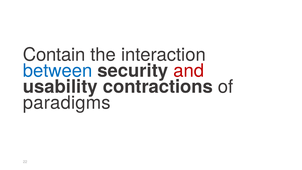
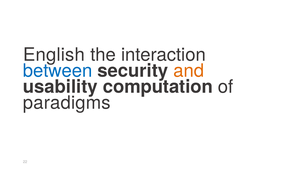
Contain: Contain -> English
and colour: red -> orange
contractions: contractions -> computation
